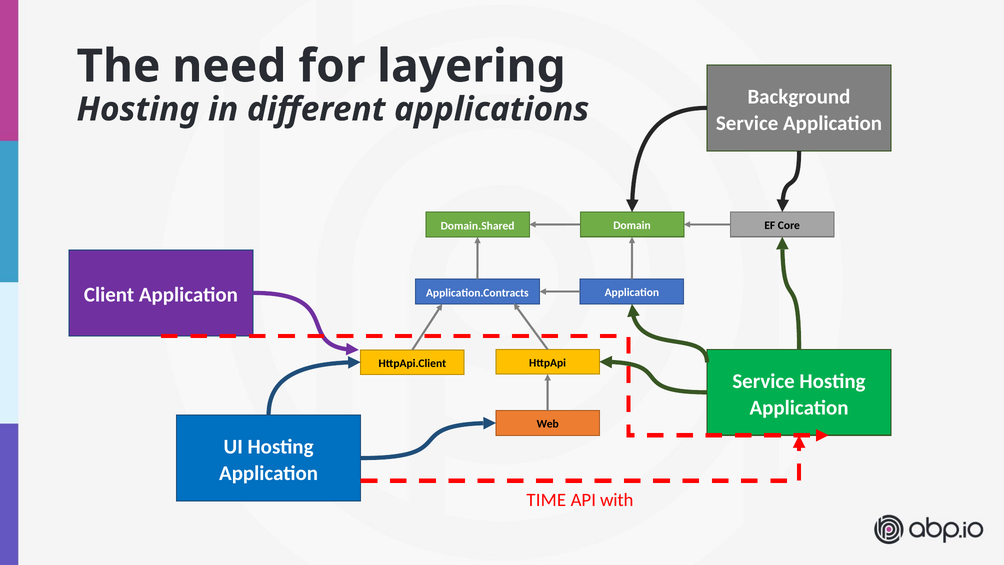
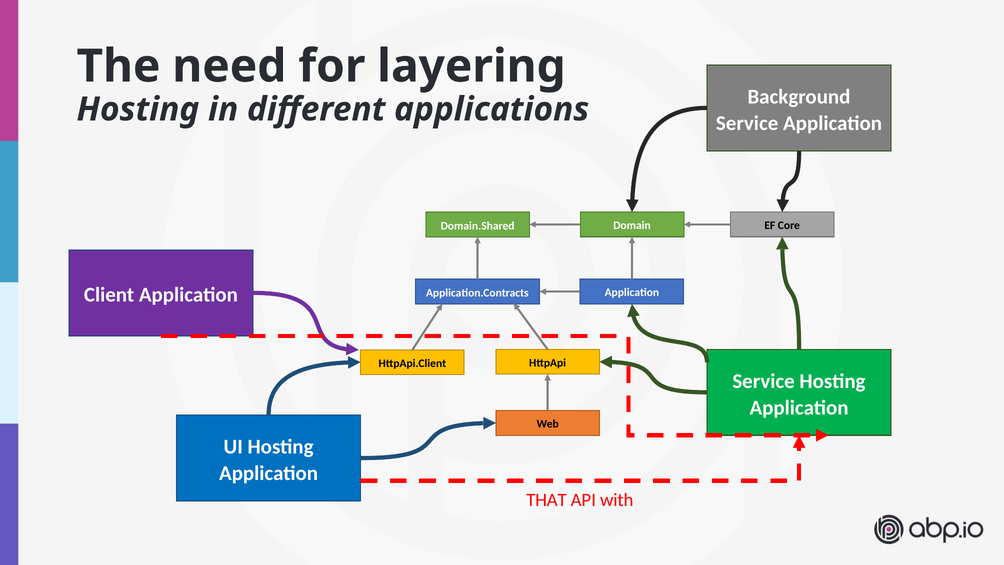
TIME: TIME -> THAT
